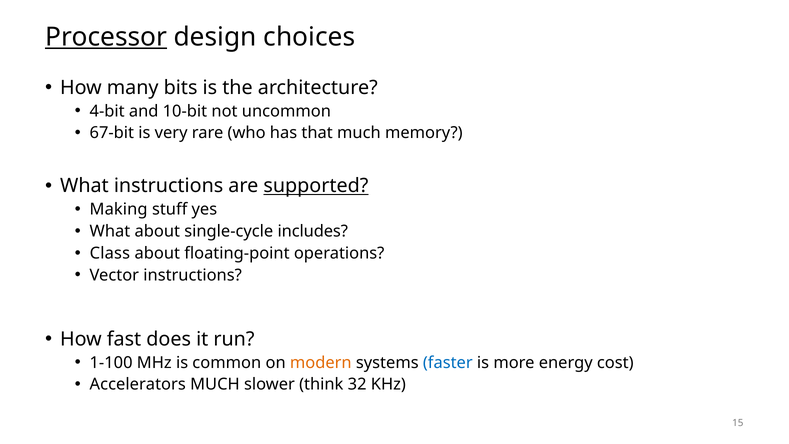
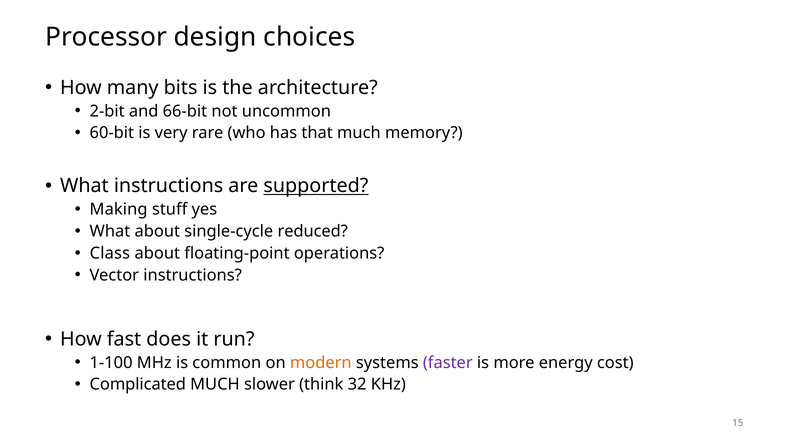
Processor underline: present -> none
4-bit: 4-bit -> 2-bit
10-bit: 10-bit -> 66-bit
67-bit: 67-bit -> 60-bit
includes: includes -> reduced
faster colour: blue -> purple
Accelerators: Accelerators -> Complicated
